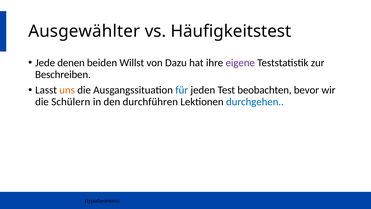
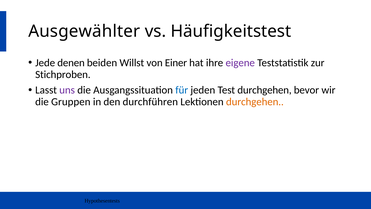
Dazu: Dazu -> Einer
Beschreiben: Beschreiben -> Stichproben
uns colour: orange -> purple
Test beobachten: beobachten -> durchgehen
Schülern: Schülern -> Gruppen
durchgehen at (255, 102) colour: blue -> orange
